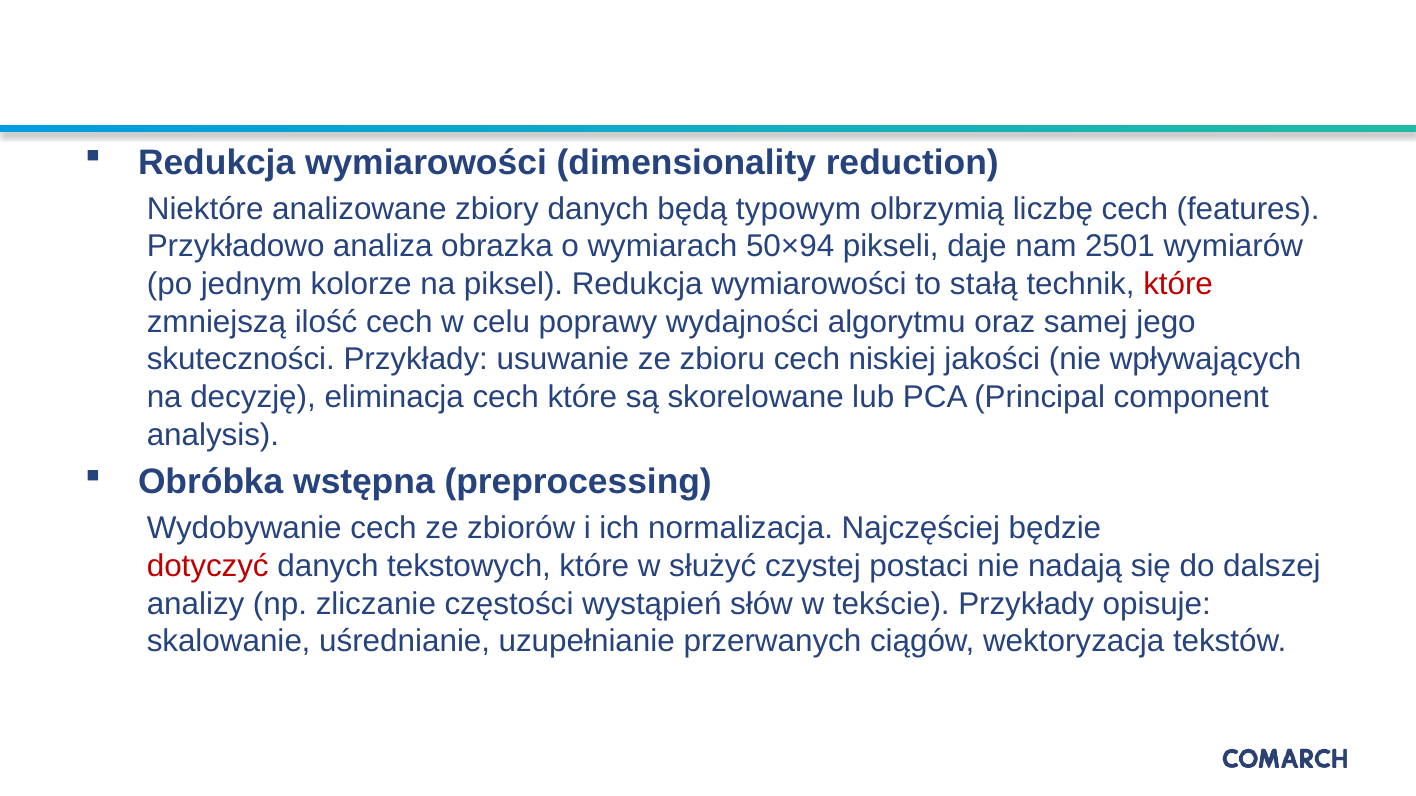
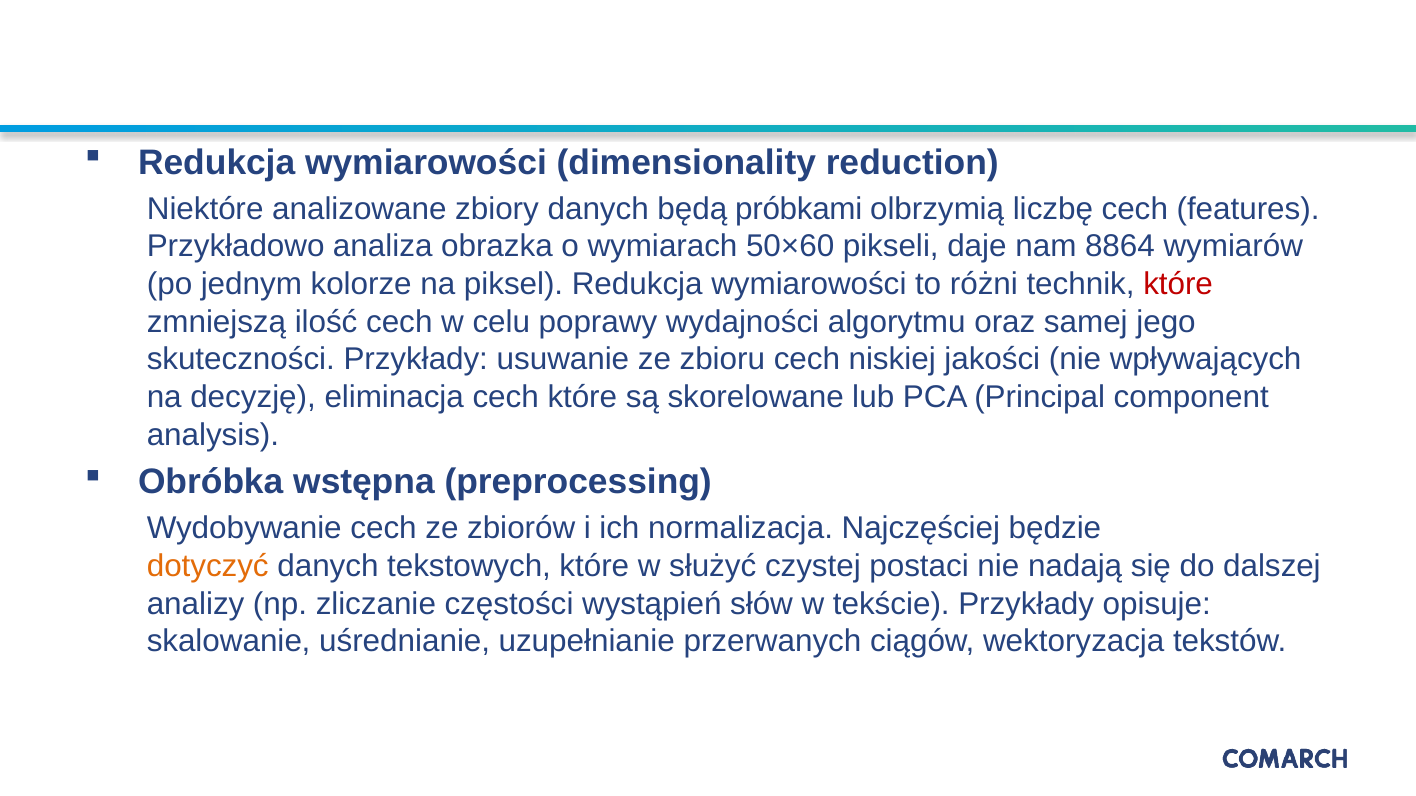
typowym: typowym -> próbkami
50×94: 50×94 -> 50×60
2501: 2501 -> 8864
stałą: stałą -> różni
dotyczyć colour: red -> orange
